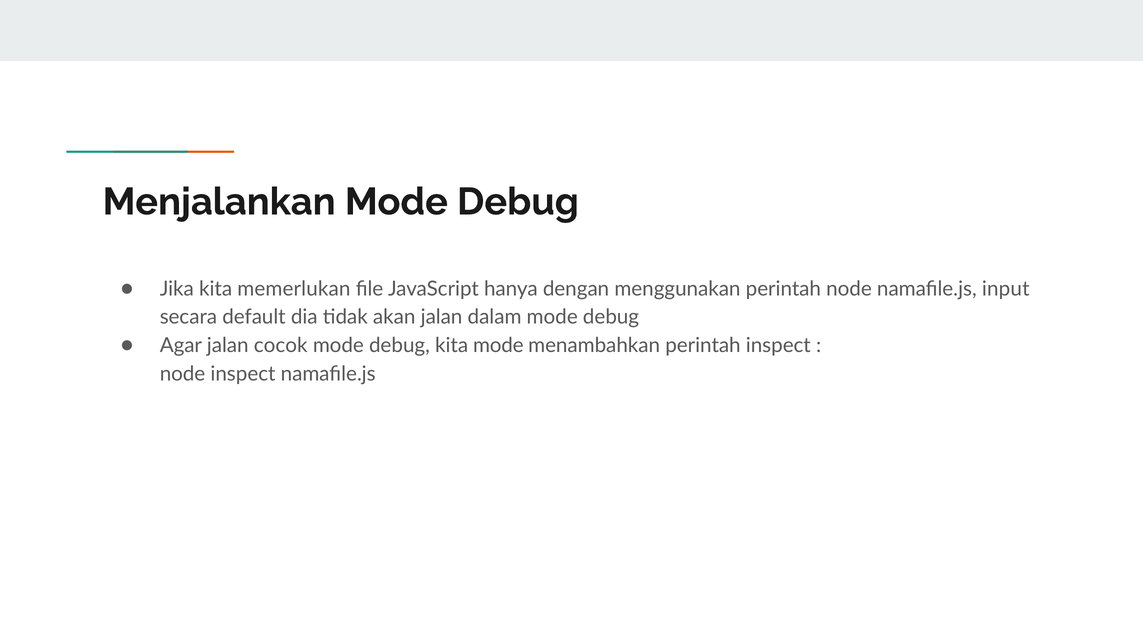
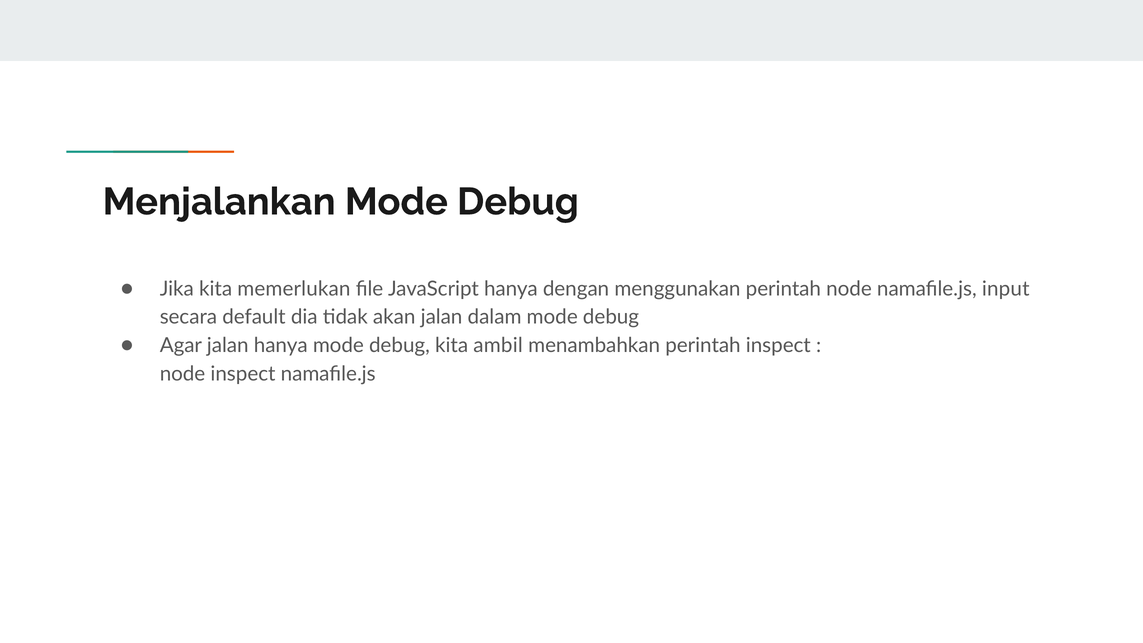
jalan cocok: cocok -> hanya
kita mode: mode -> ambil
